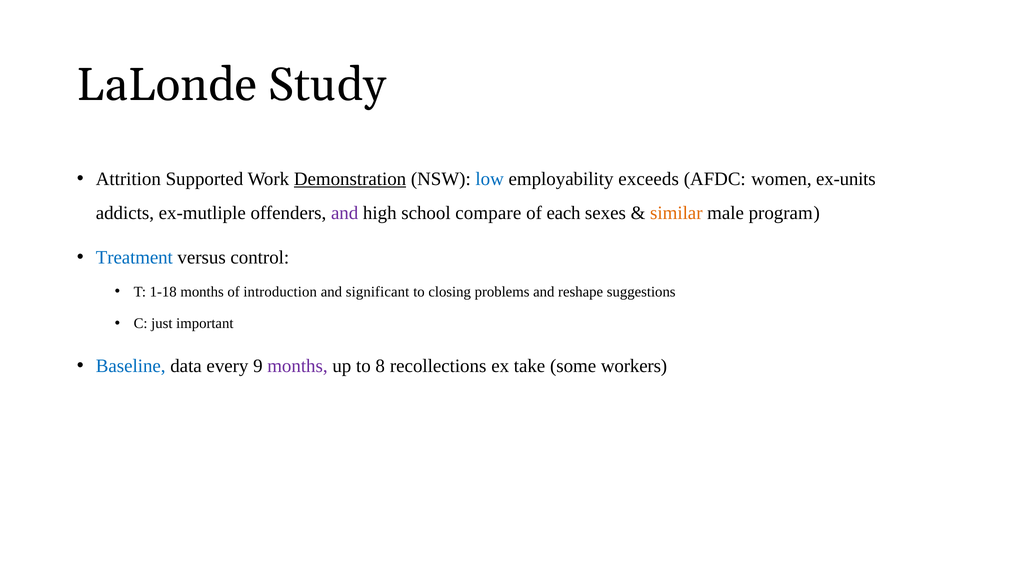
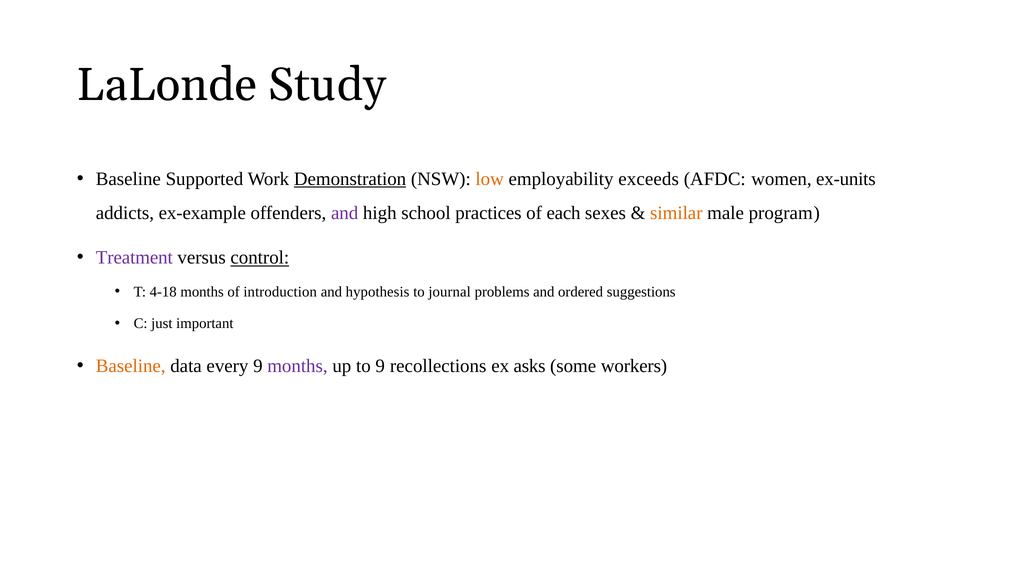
Attrition at (128, 179): Attrition -> Baseline
low colour: blue -> orange
ex-mutliple: ex-mutliple -> ex-example
compare: compare -> practices
Treatment colour: blue -> purple
control underline: none -> present
1-18: 1-18 -> 4-18
significant: significant -> hypothesis
closing: closing -> journal
reshape: reshape -> ordered
Baseline at (131, 366) colour: blue -> orange
to 8: 8 -> 9
take: take -> asks
